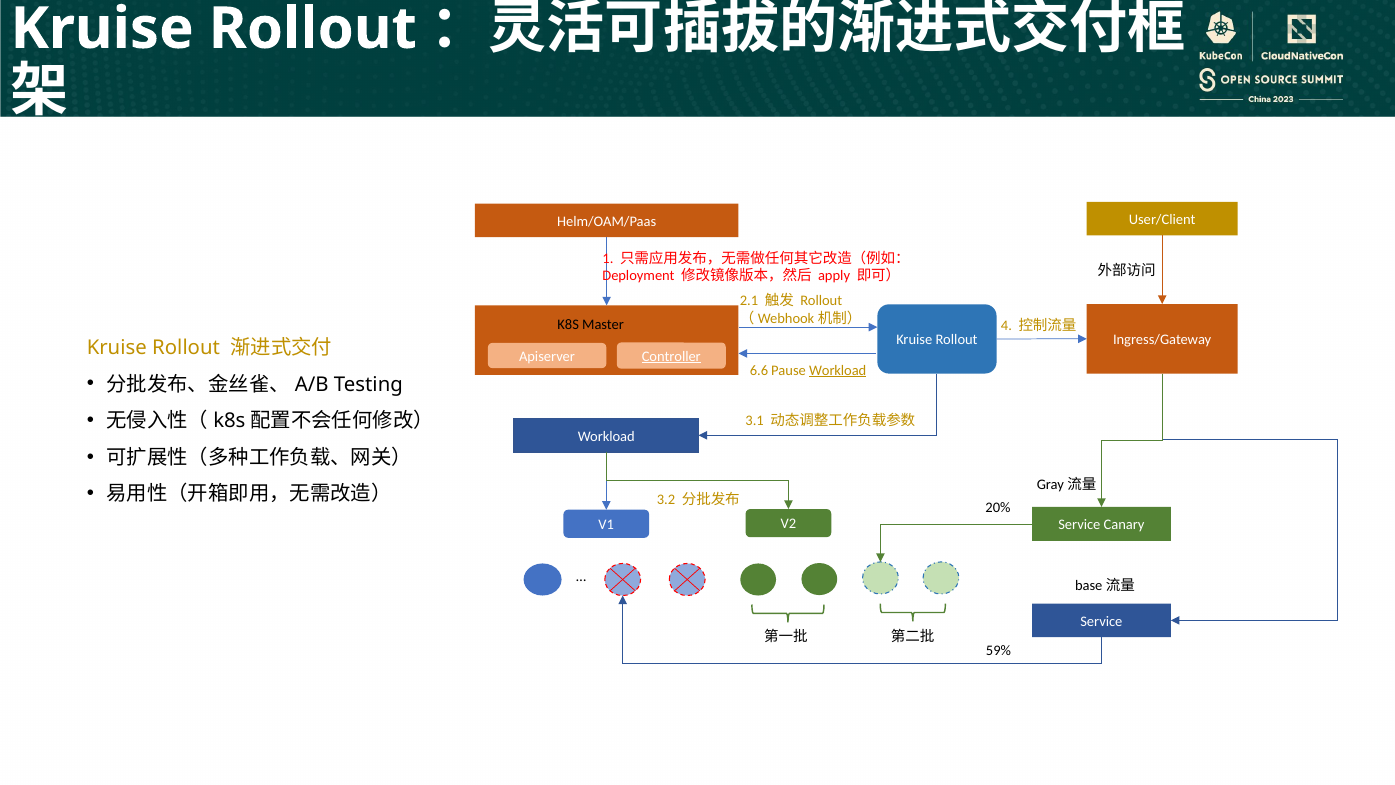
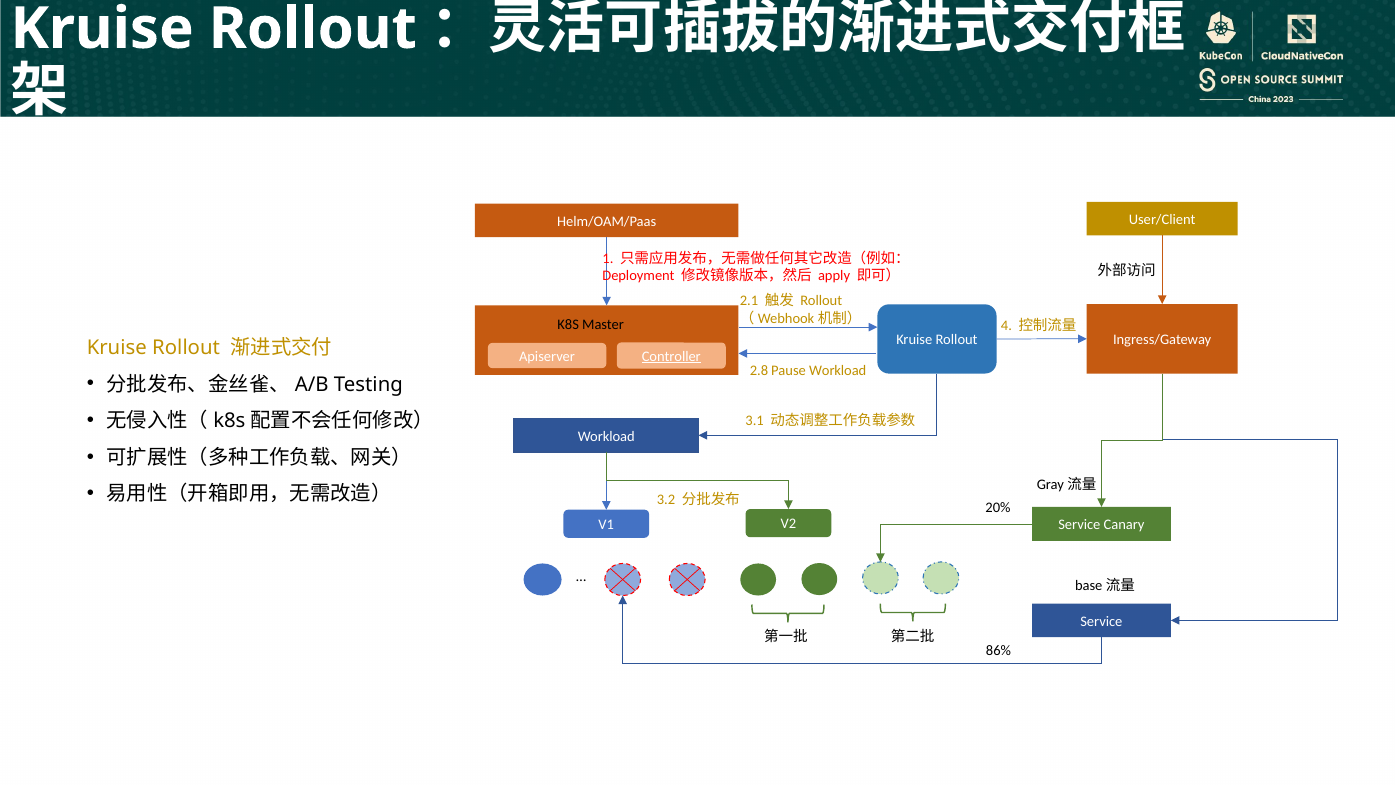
6.6: 6.6 -> 2.8
Workload at (838, 370) underline: present -> none
59%: 59% -> 86%
